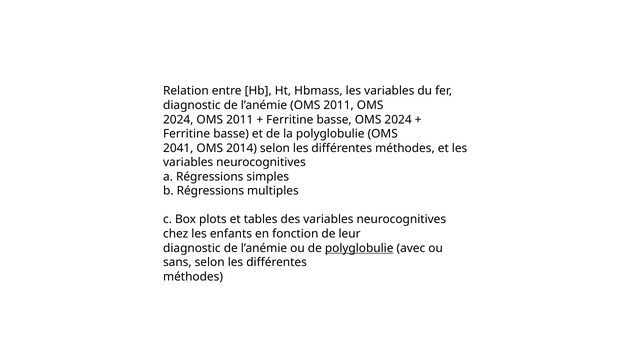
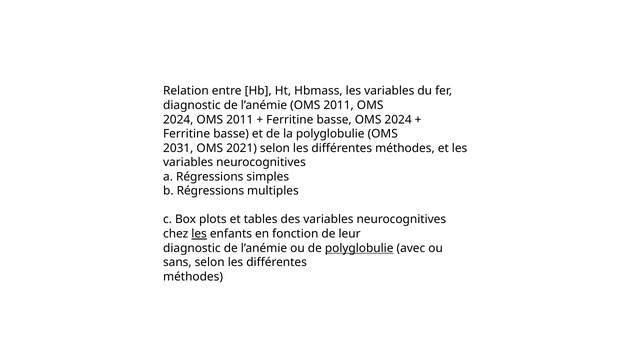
2041: 2041 -> 2031
2014: 2014 -> 2021
les at (199, 234) underline: none -> present
